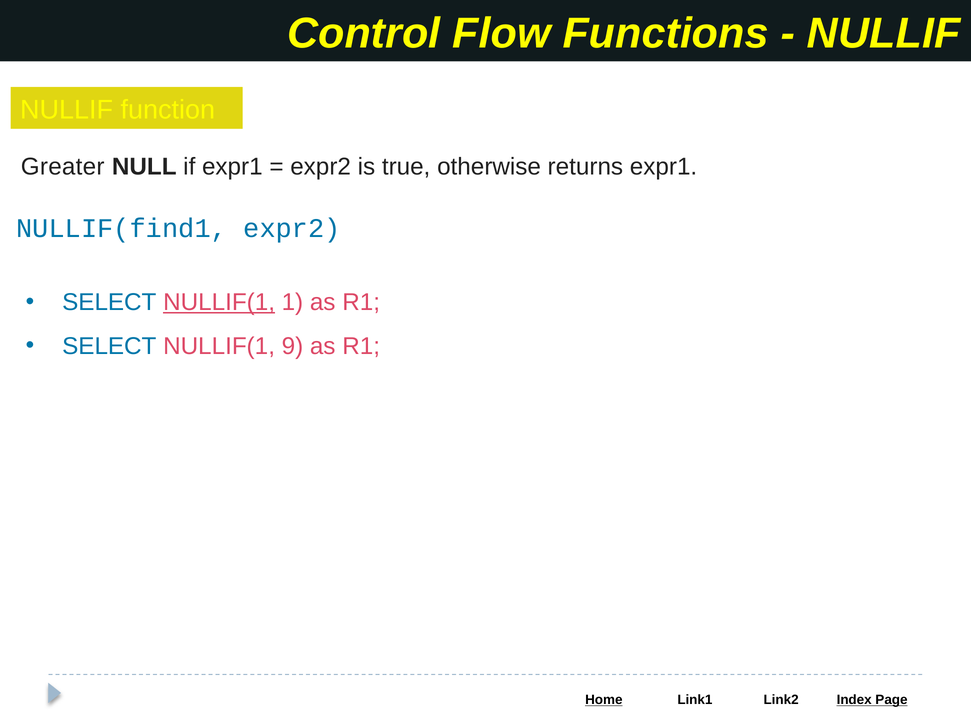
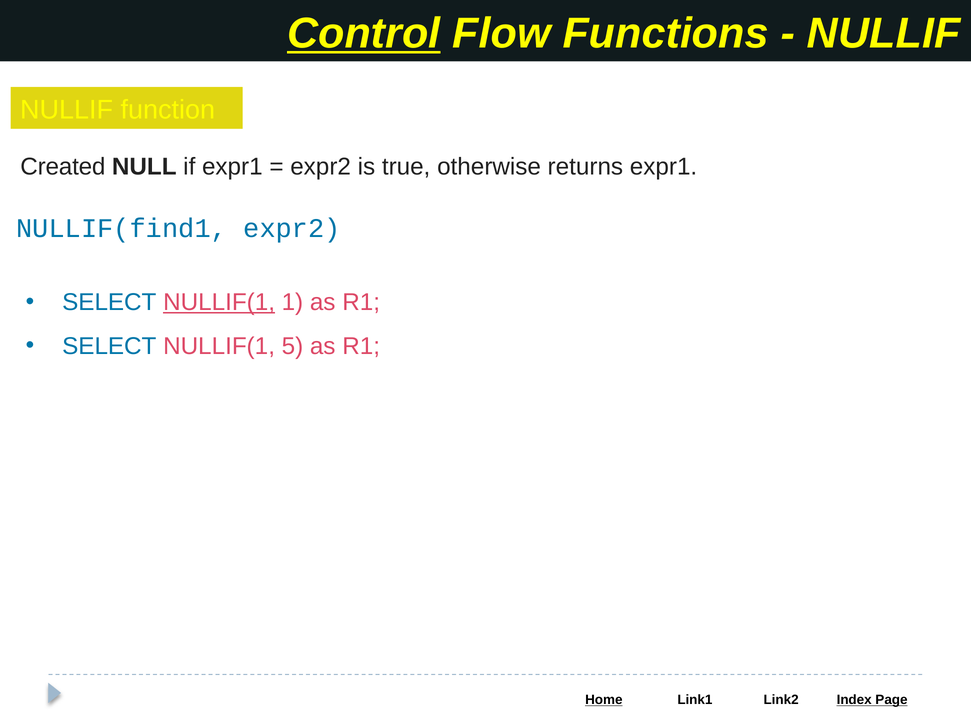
Control underline: none -> present
Greater: Greater -> Created
9: 9 -> 5
